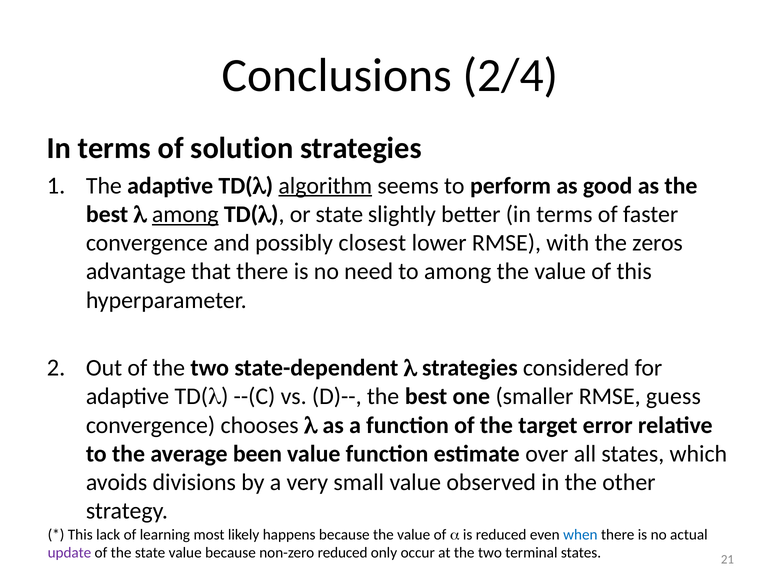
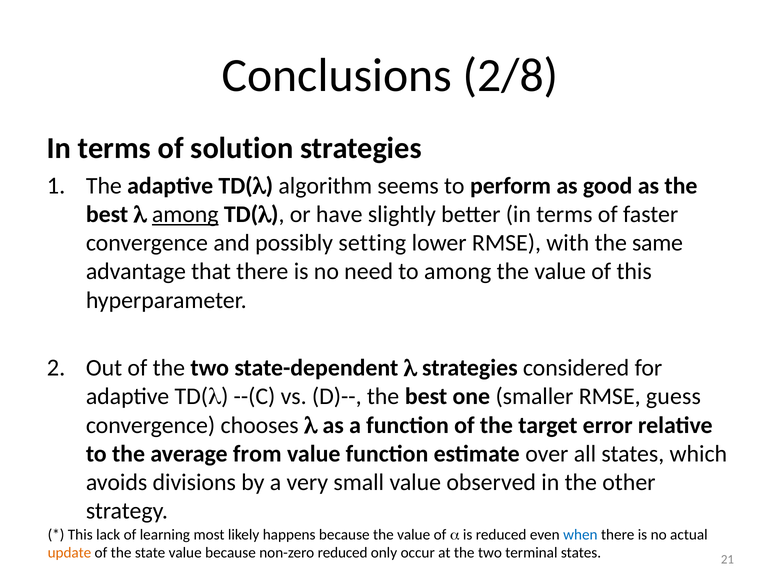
2/4: 2/4 -> 2/8
algorithm underline: present -> none
or state: state -> have
closest: closest -> setting
zeros: zeros -> same
been: been -> from
update colour: purple -> orange
